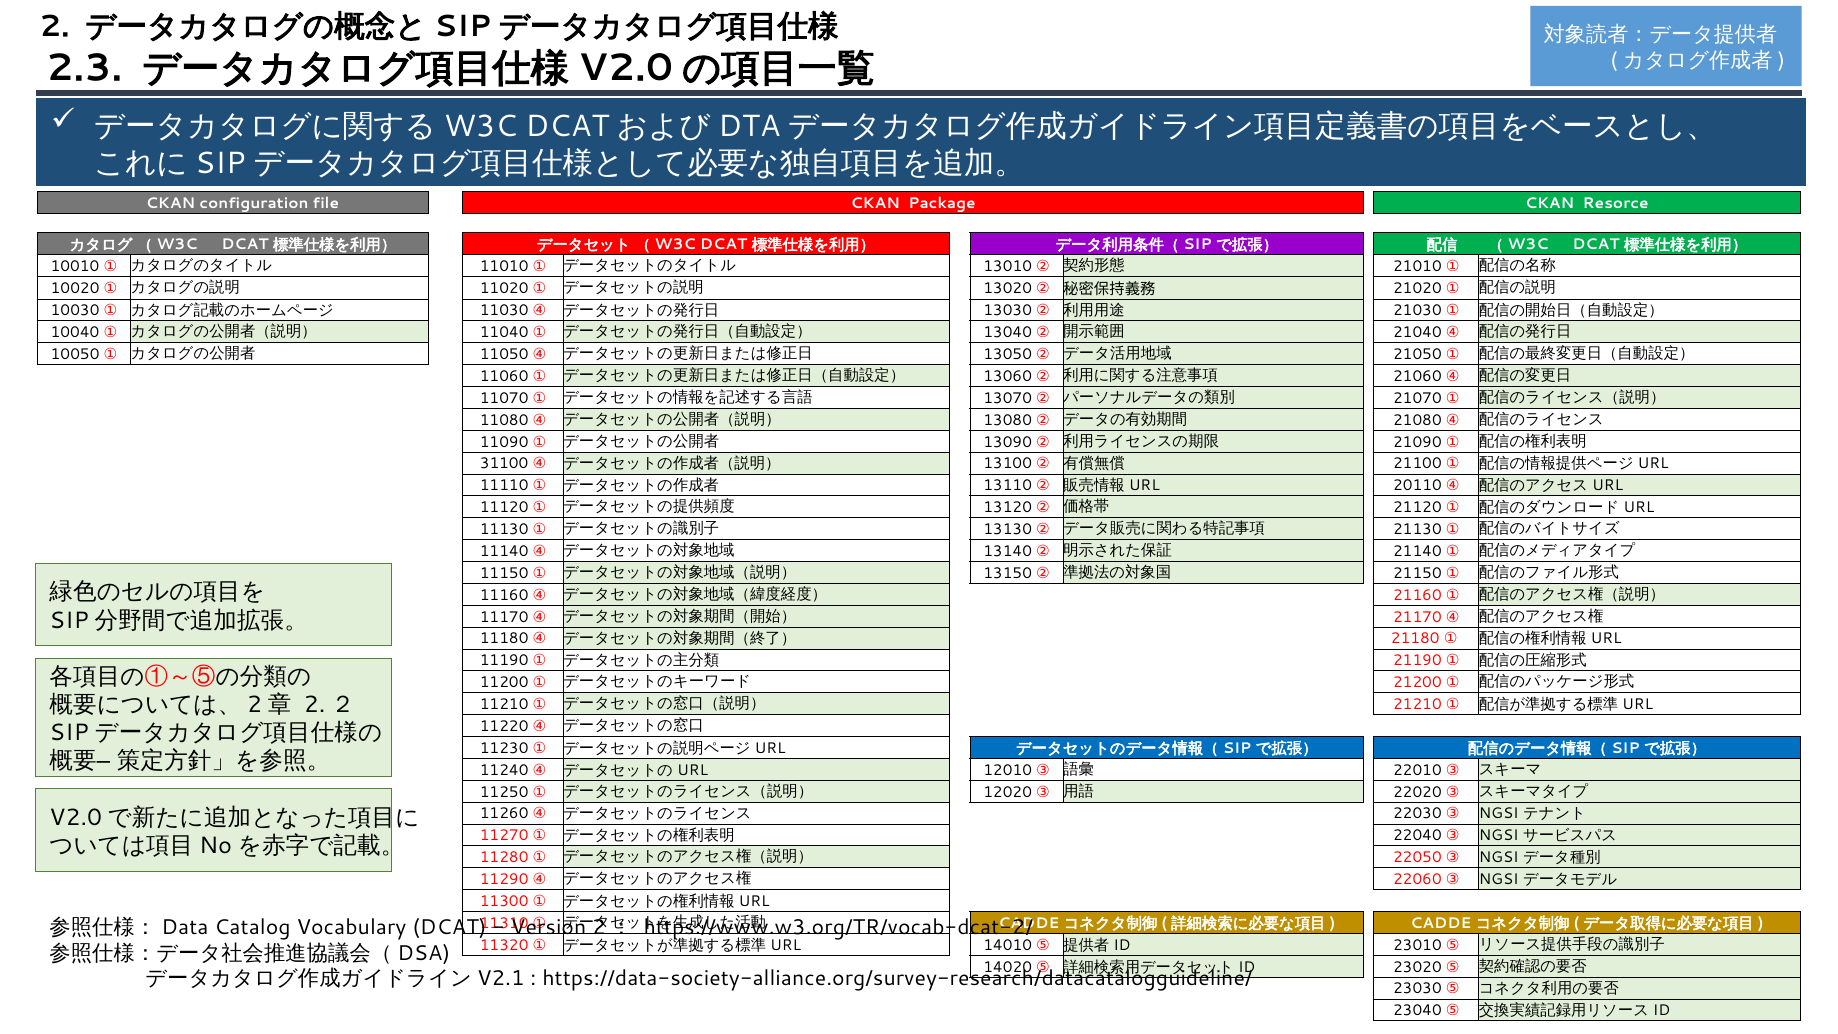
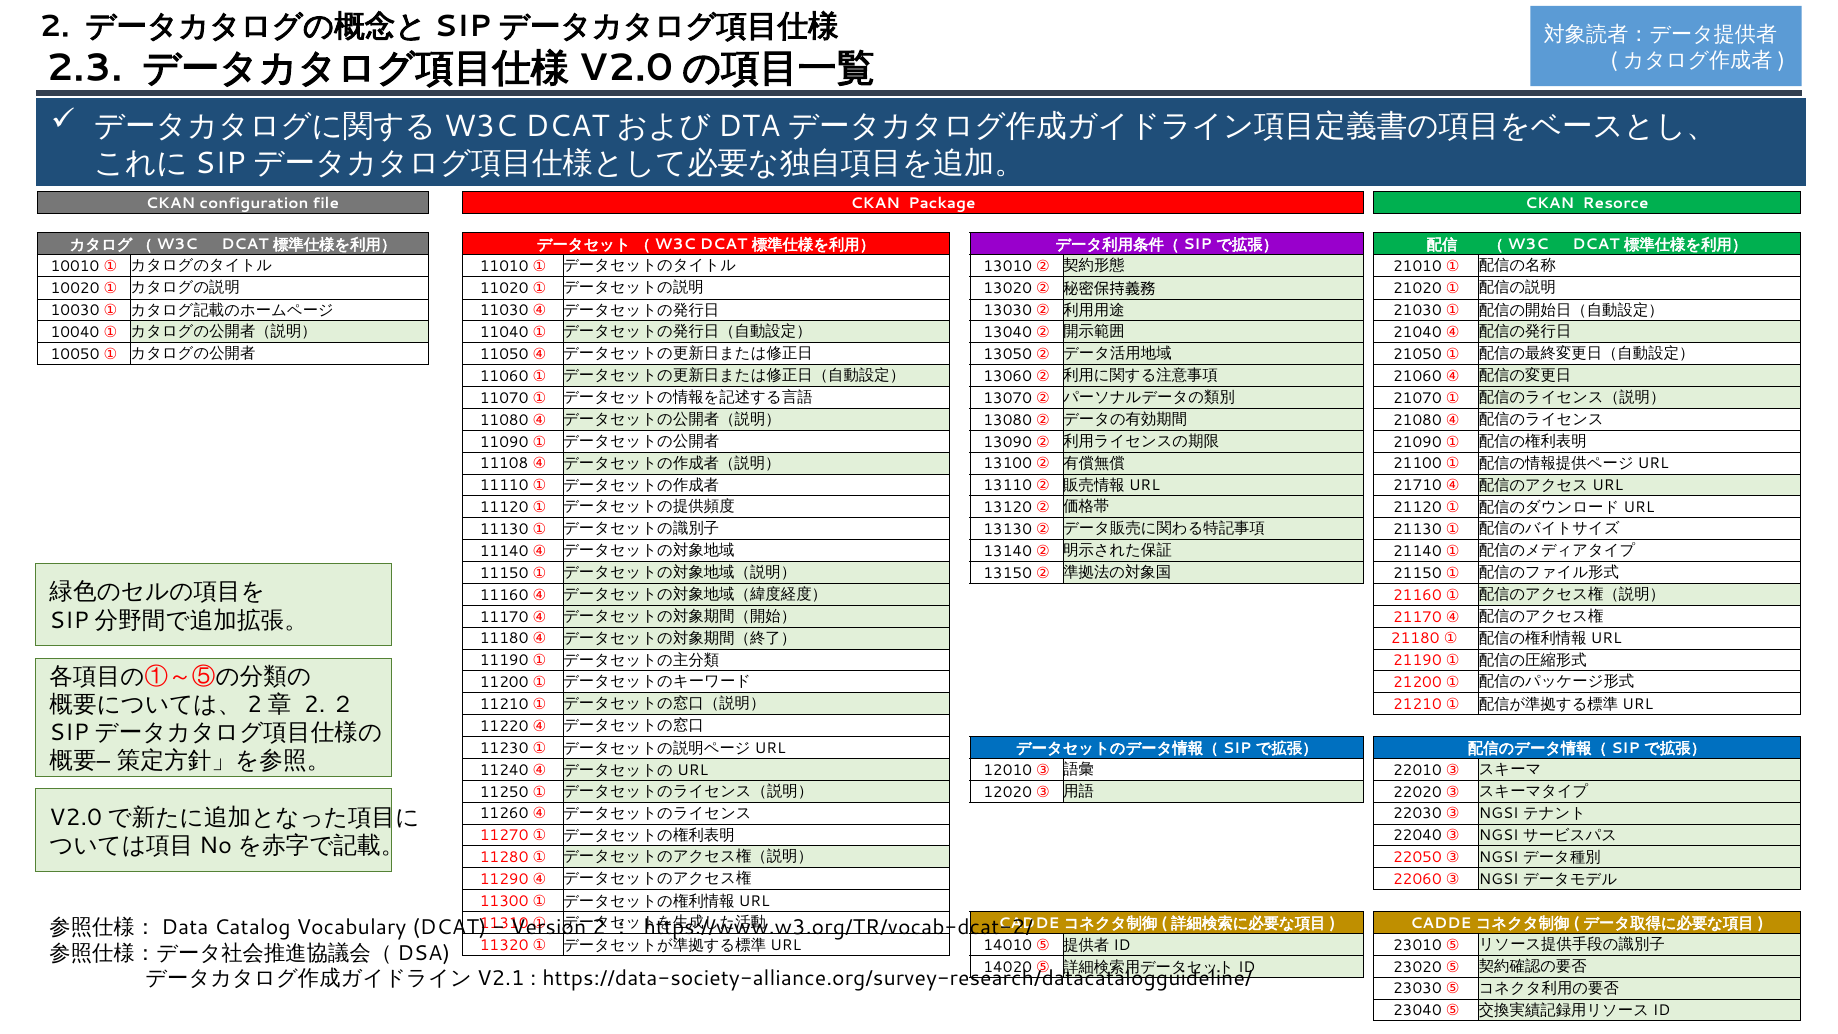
31100: 31100 -> 11108
20110: 20110 -> 21710
